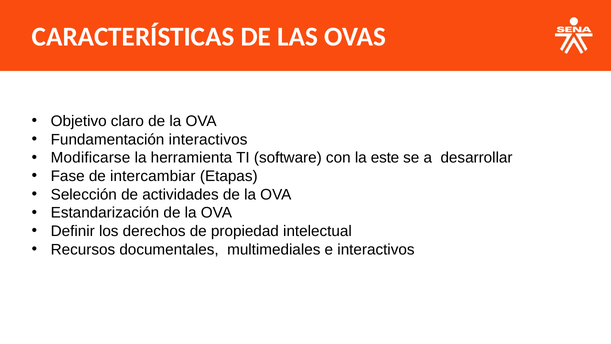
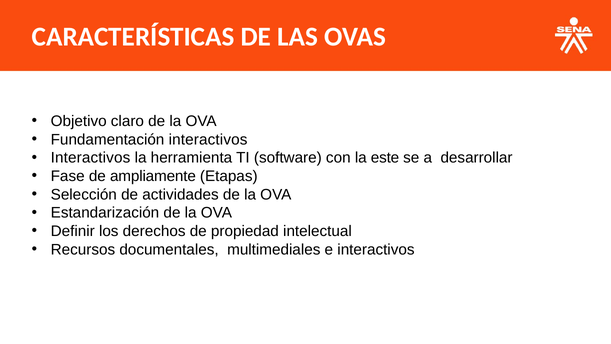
Modificarse at (91, 158): Modificarse -> Interactivos
intercambiar: intercambiar -> ampliamente
